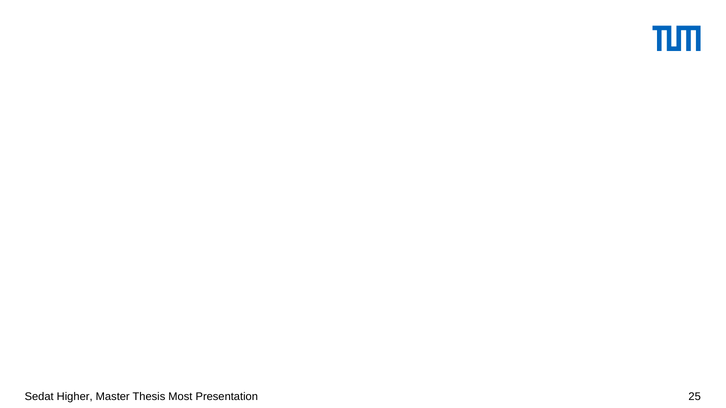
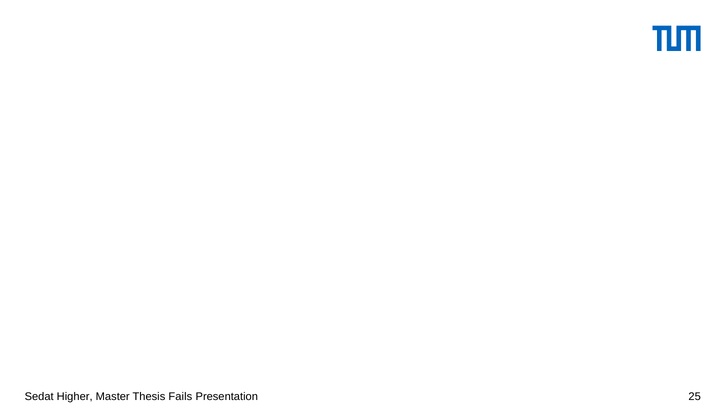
Most: Most -> Fails
